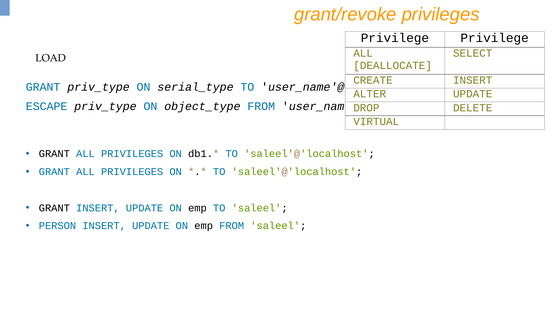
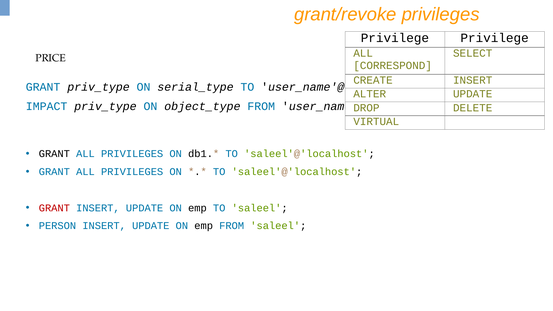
LOAD: LOAD -> PRICE
DEALLOCATE: DEALLOCATE -> CORRESPOND
ESCAPE: ESCAPE -> IMPACT
GRANT at (54, 208) colour: black -> red
